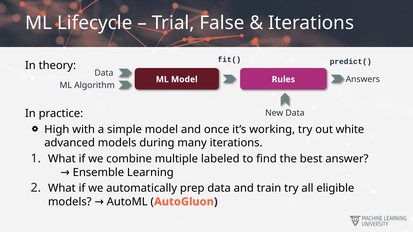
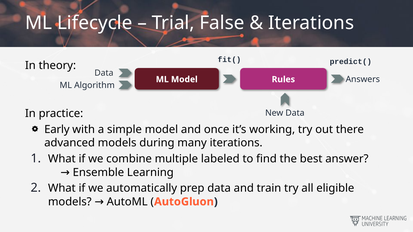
High: High -> Early
white: white -> there
